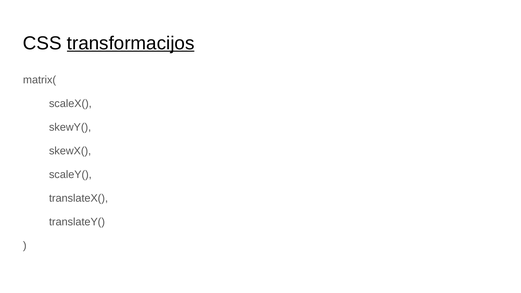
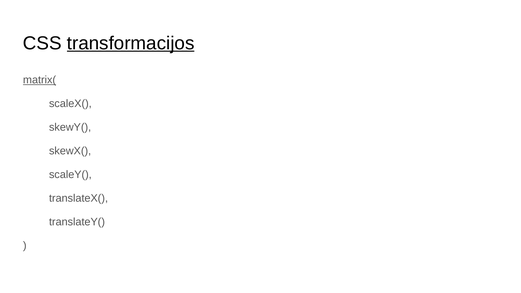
matrix( underline: none -> present
